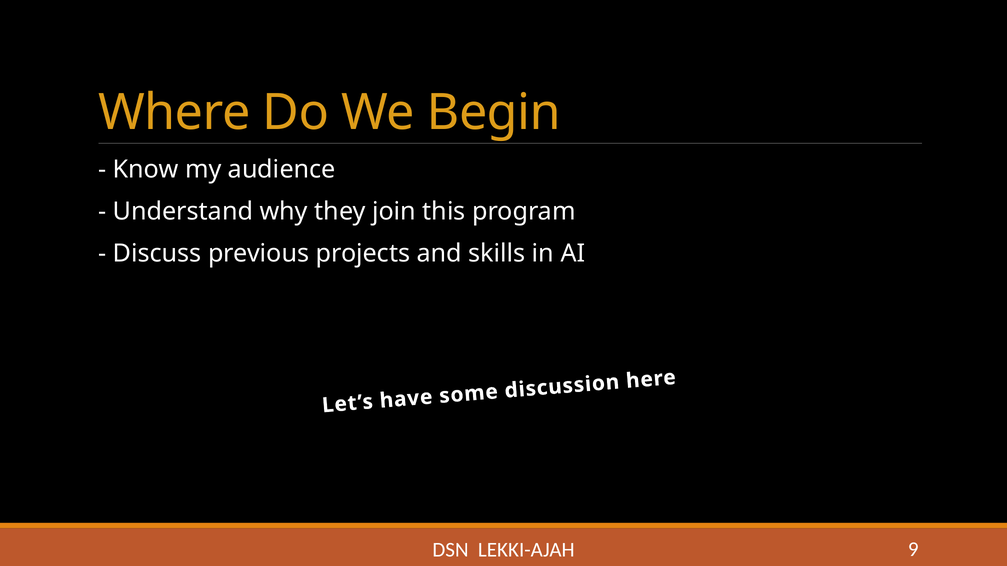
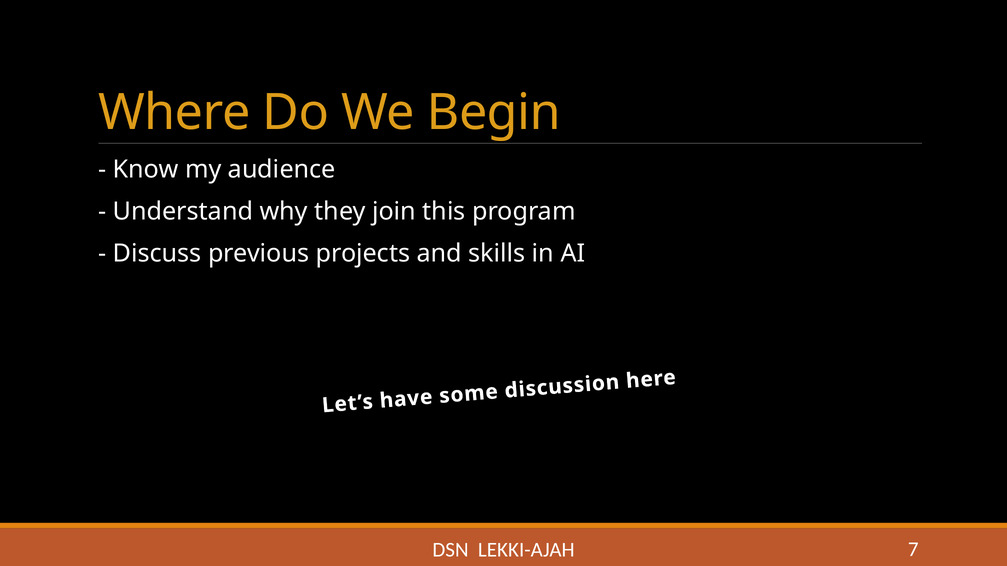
9: 9 -> 7
